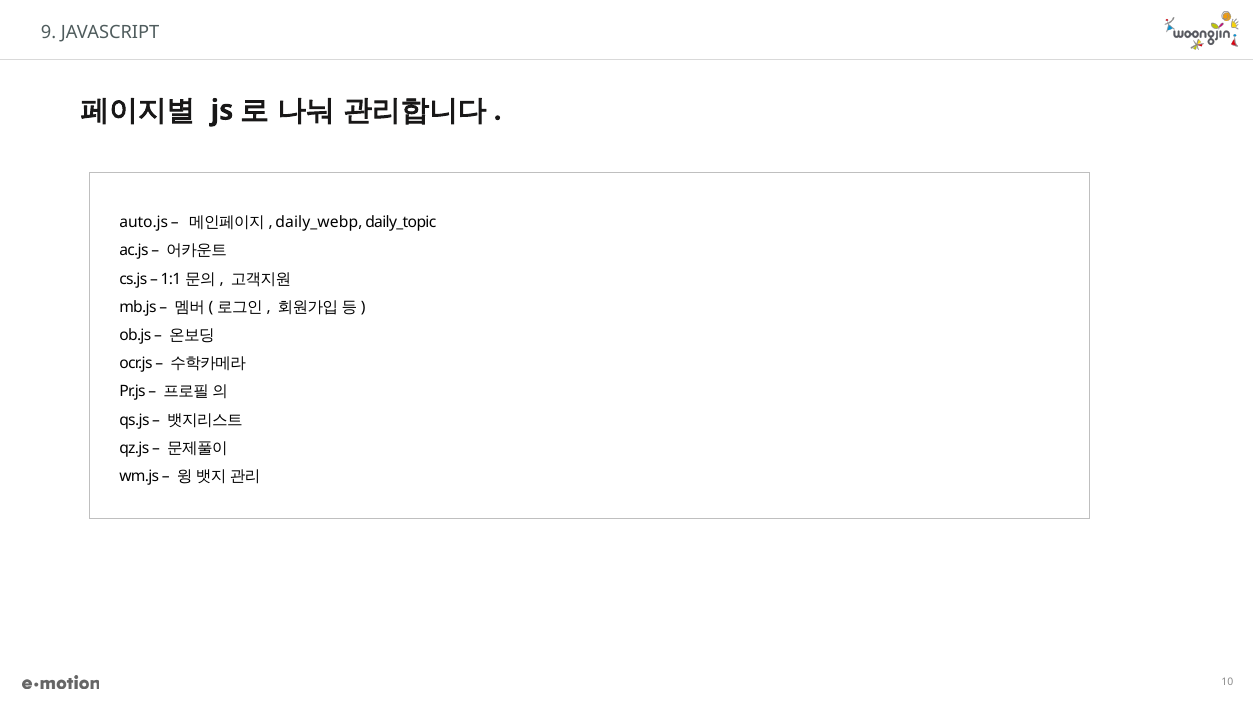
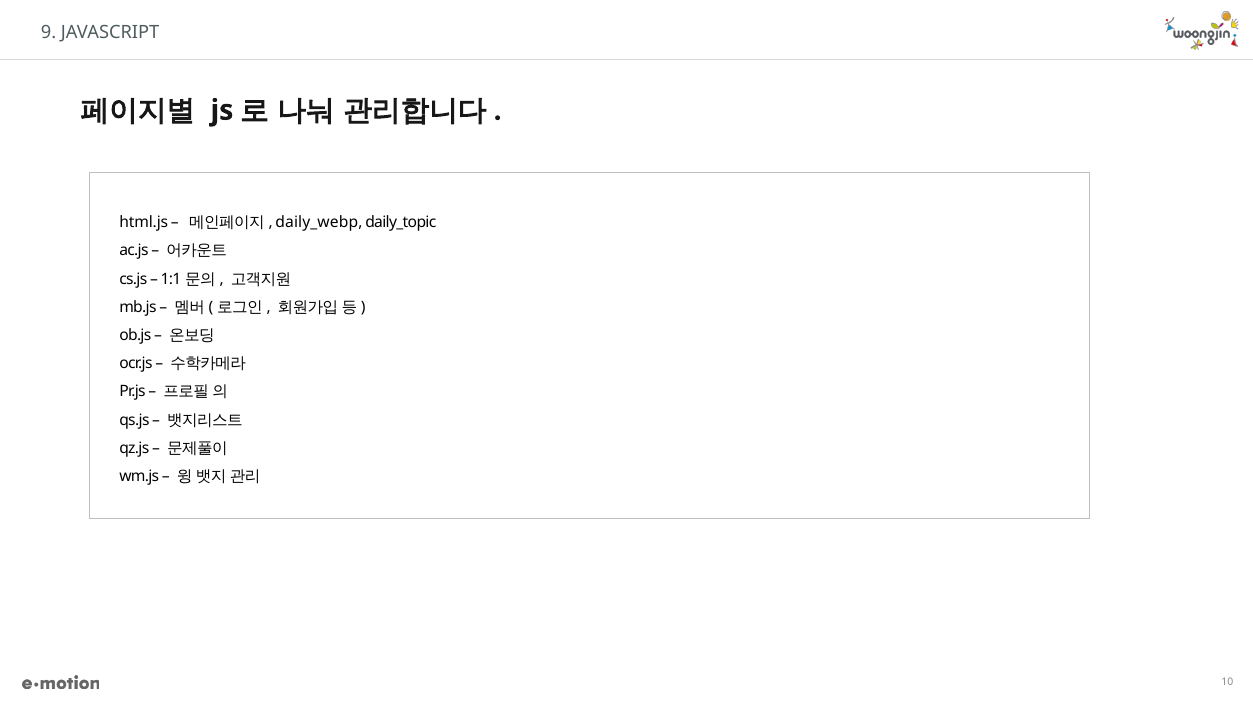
auto.js: auto.js -> html.js
